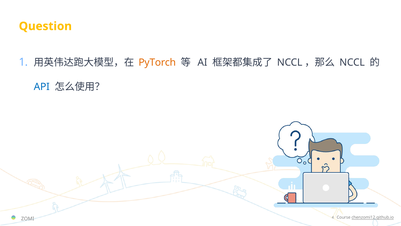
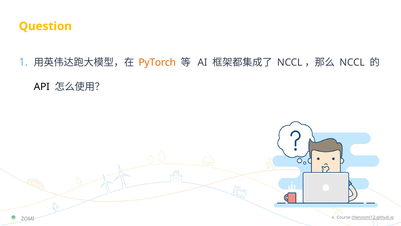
API colour: blue -> black
